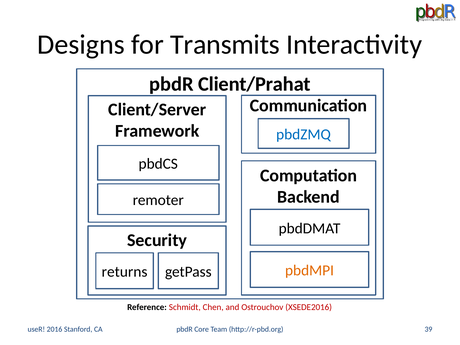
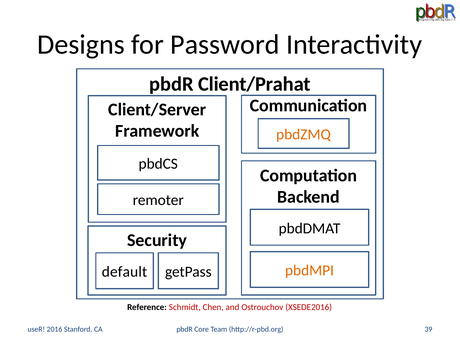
Transmits: Transmits -> Password
pbdZMQ colour: blue -> orange
returns: returns -> default
